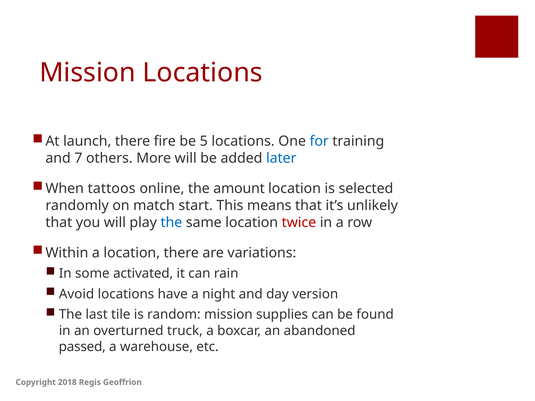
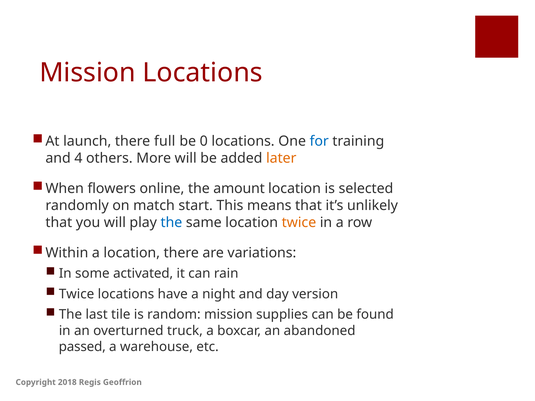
fire: fire -> full
5: 5 -> 0
7: 7 -> 4
later colour: blue -> orange
tattoos: tattoos -> flowers
twice at (299, 223) colour: red -> orange
Avoid at (77, 294): Avoid -> Twice
